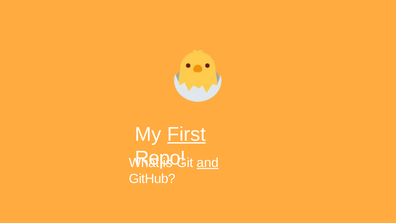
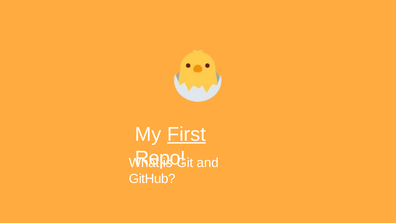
and underline: present -> none
